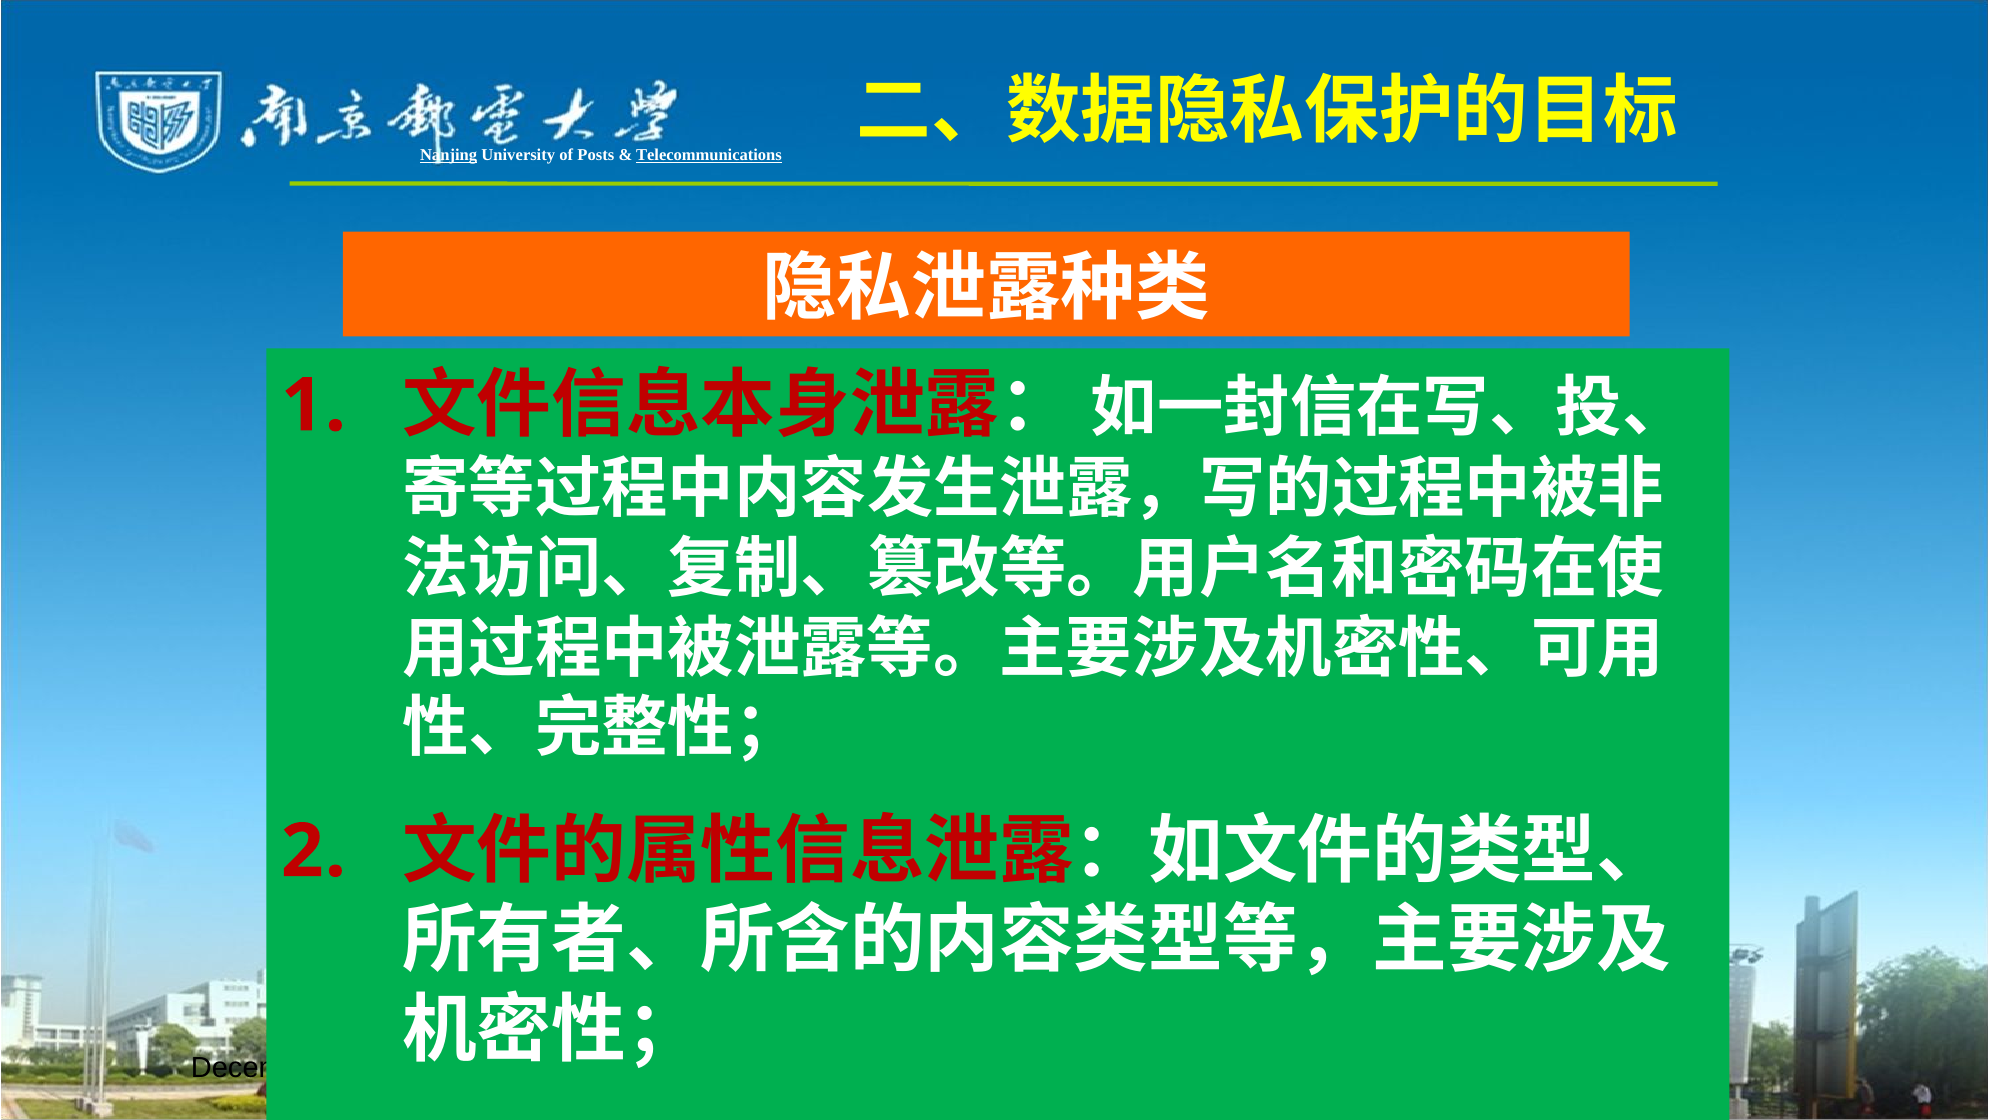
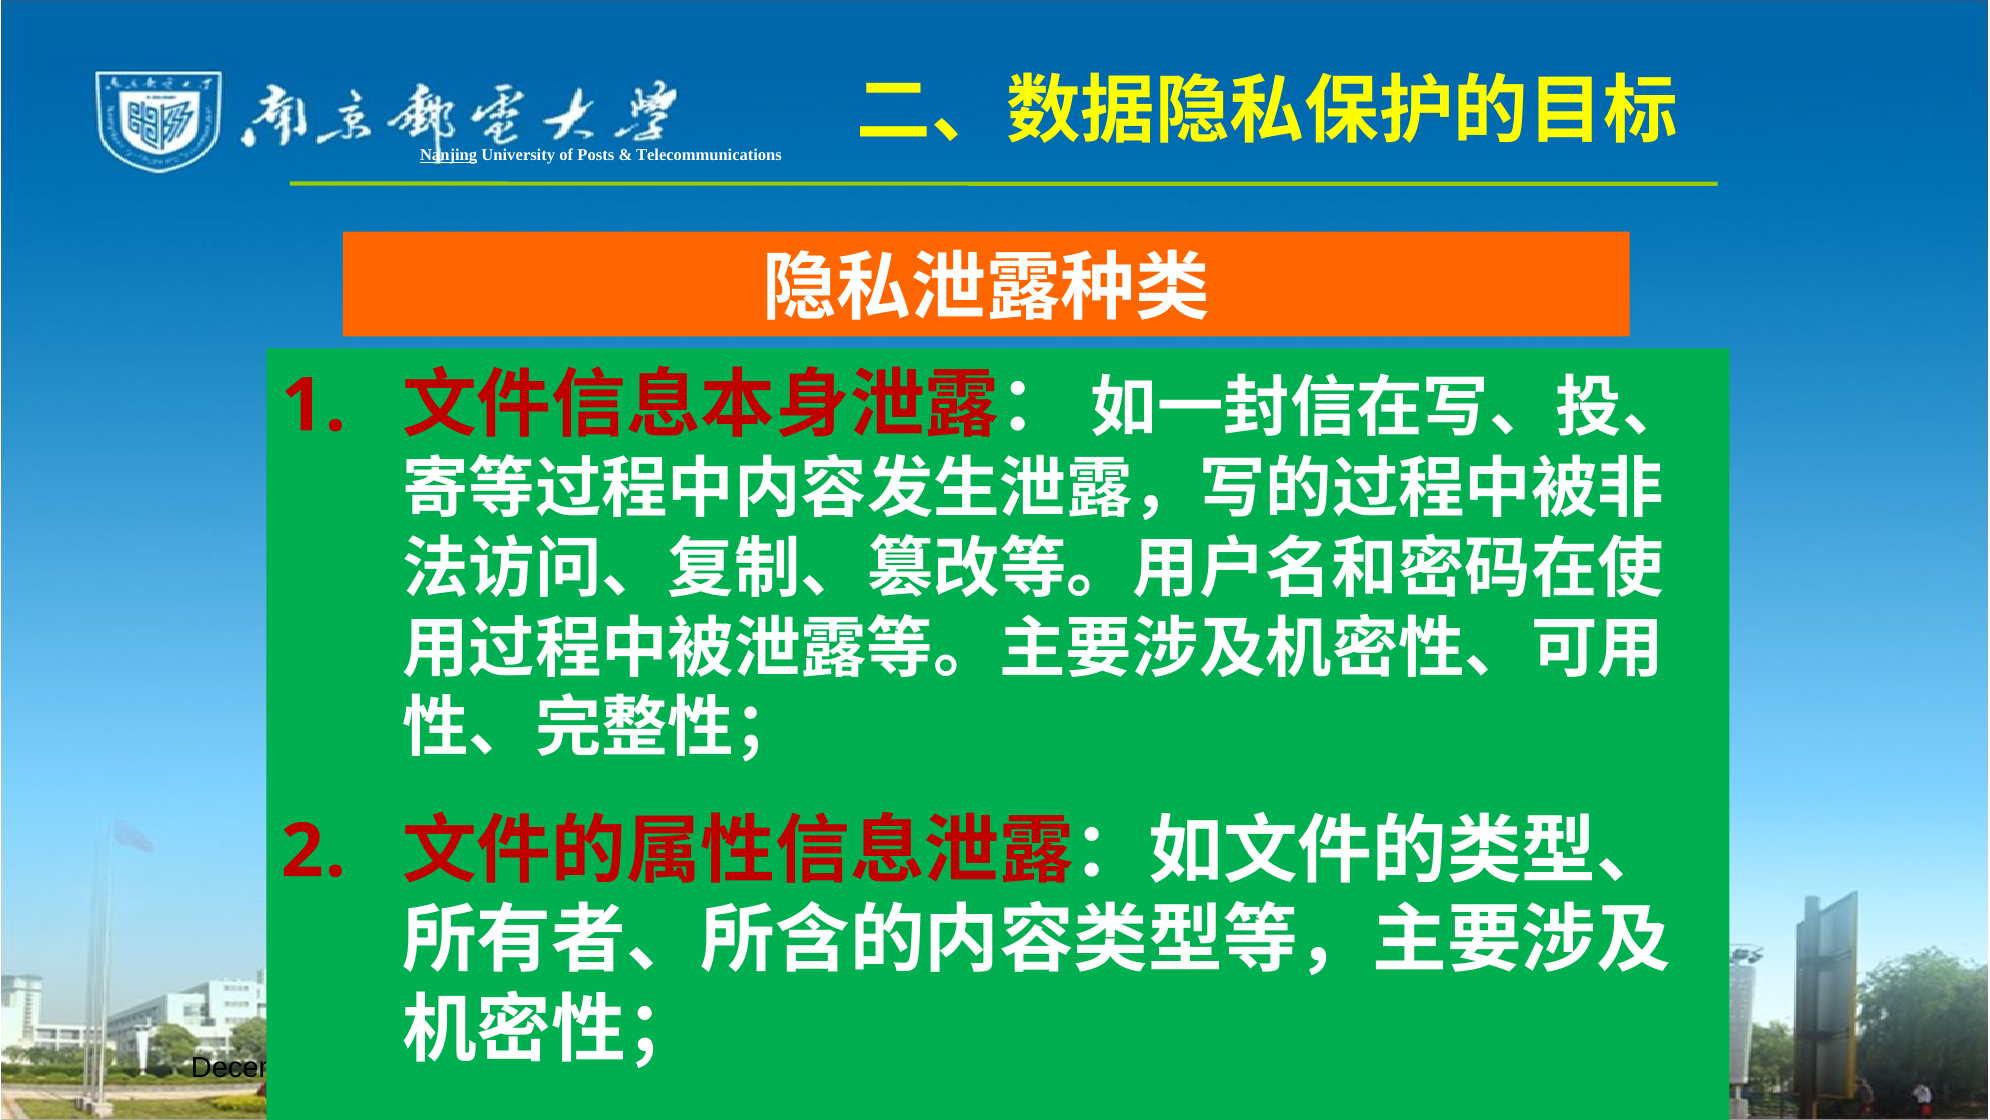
Telecommunications underline: present -> none
